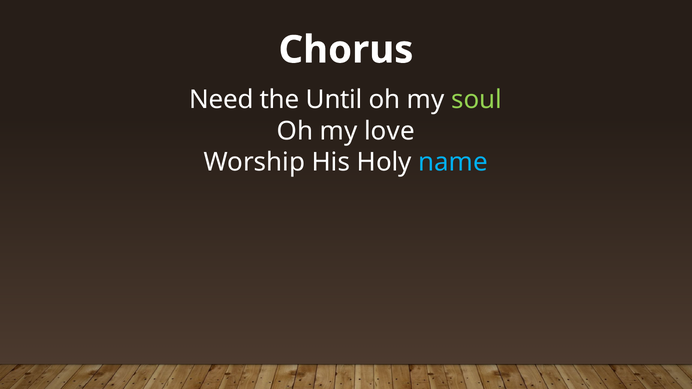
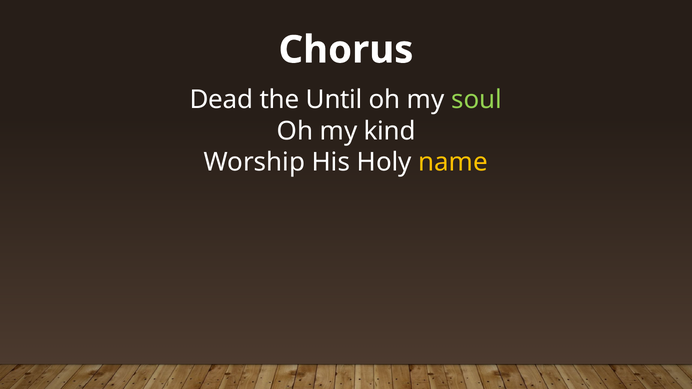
Need: Need -> Dead
love: love -> kind
name colour: light blue -> yellow
